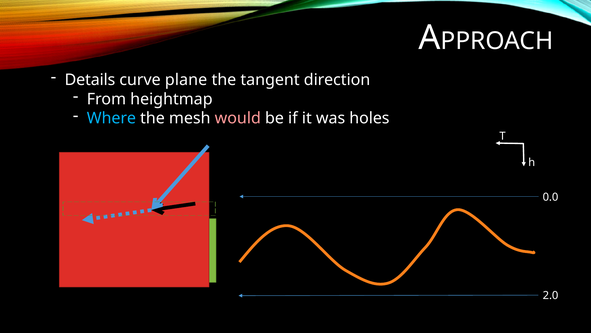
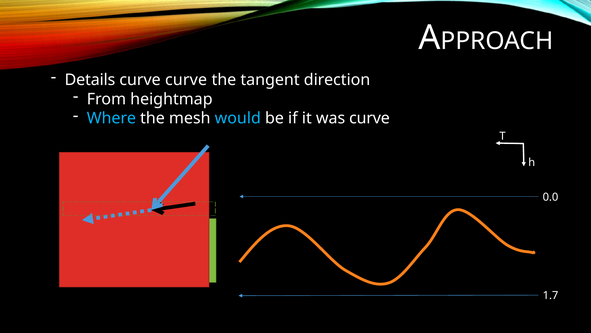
curve plane: plane -> curve
would colour: pink -> light blue
was holes: holes -> curve
2.0: 2.0 -> 1.7
